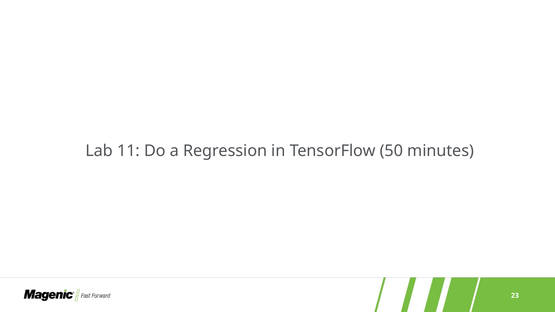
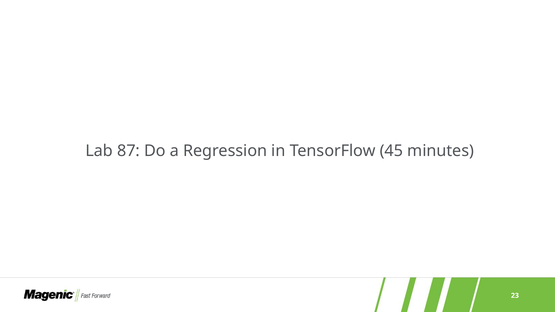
11: 11 -> 87
50: 50 -> 45
